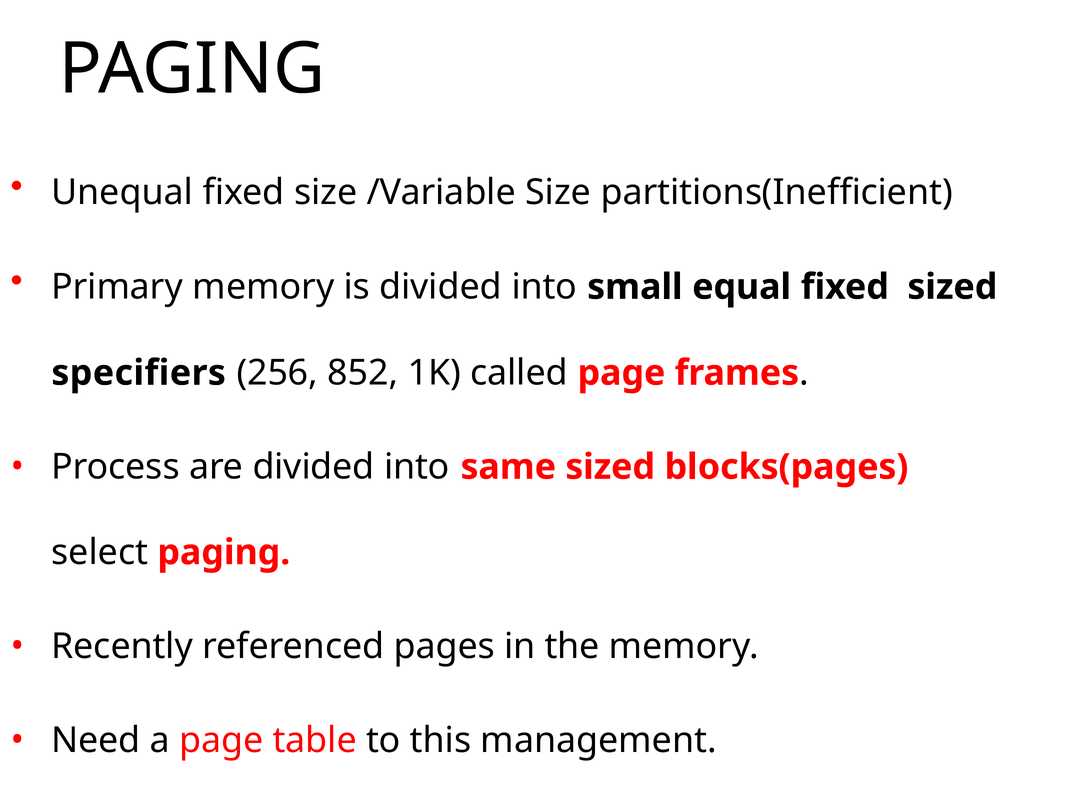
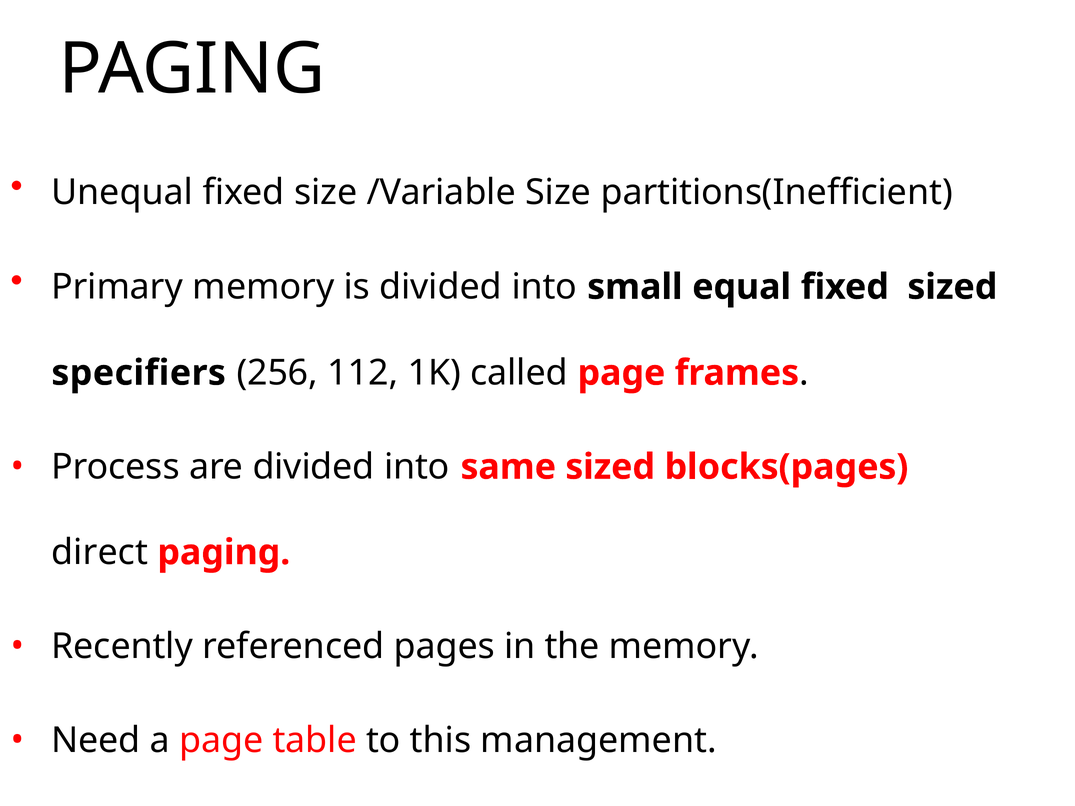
852: 852 -> 112
select: select -> direct
